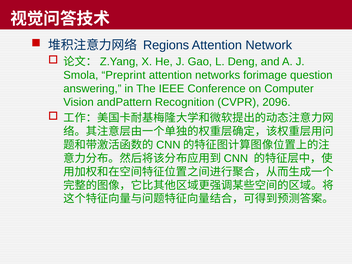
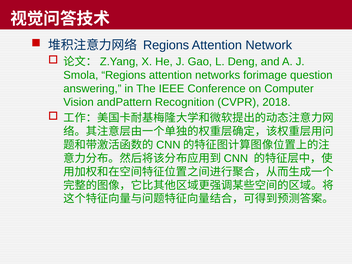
Smola Preprint: Preprint -> Regions
2096: 2096 -> 2018
